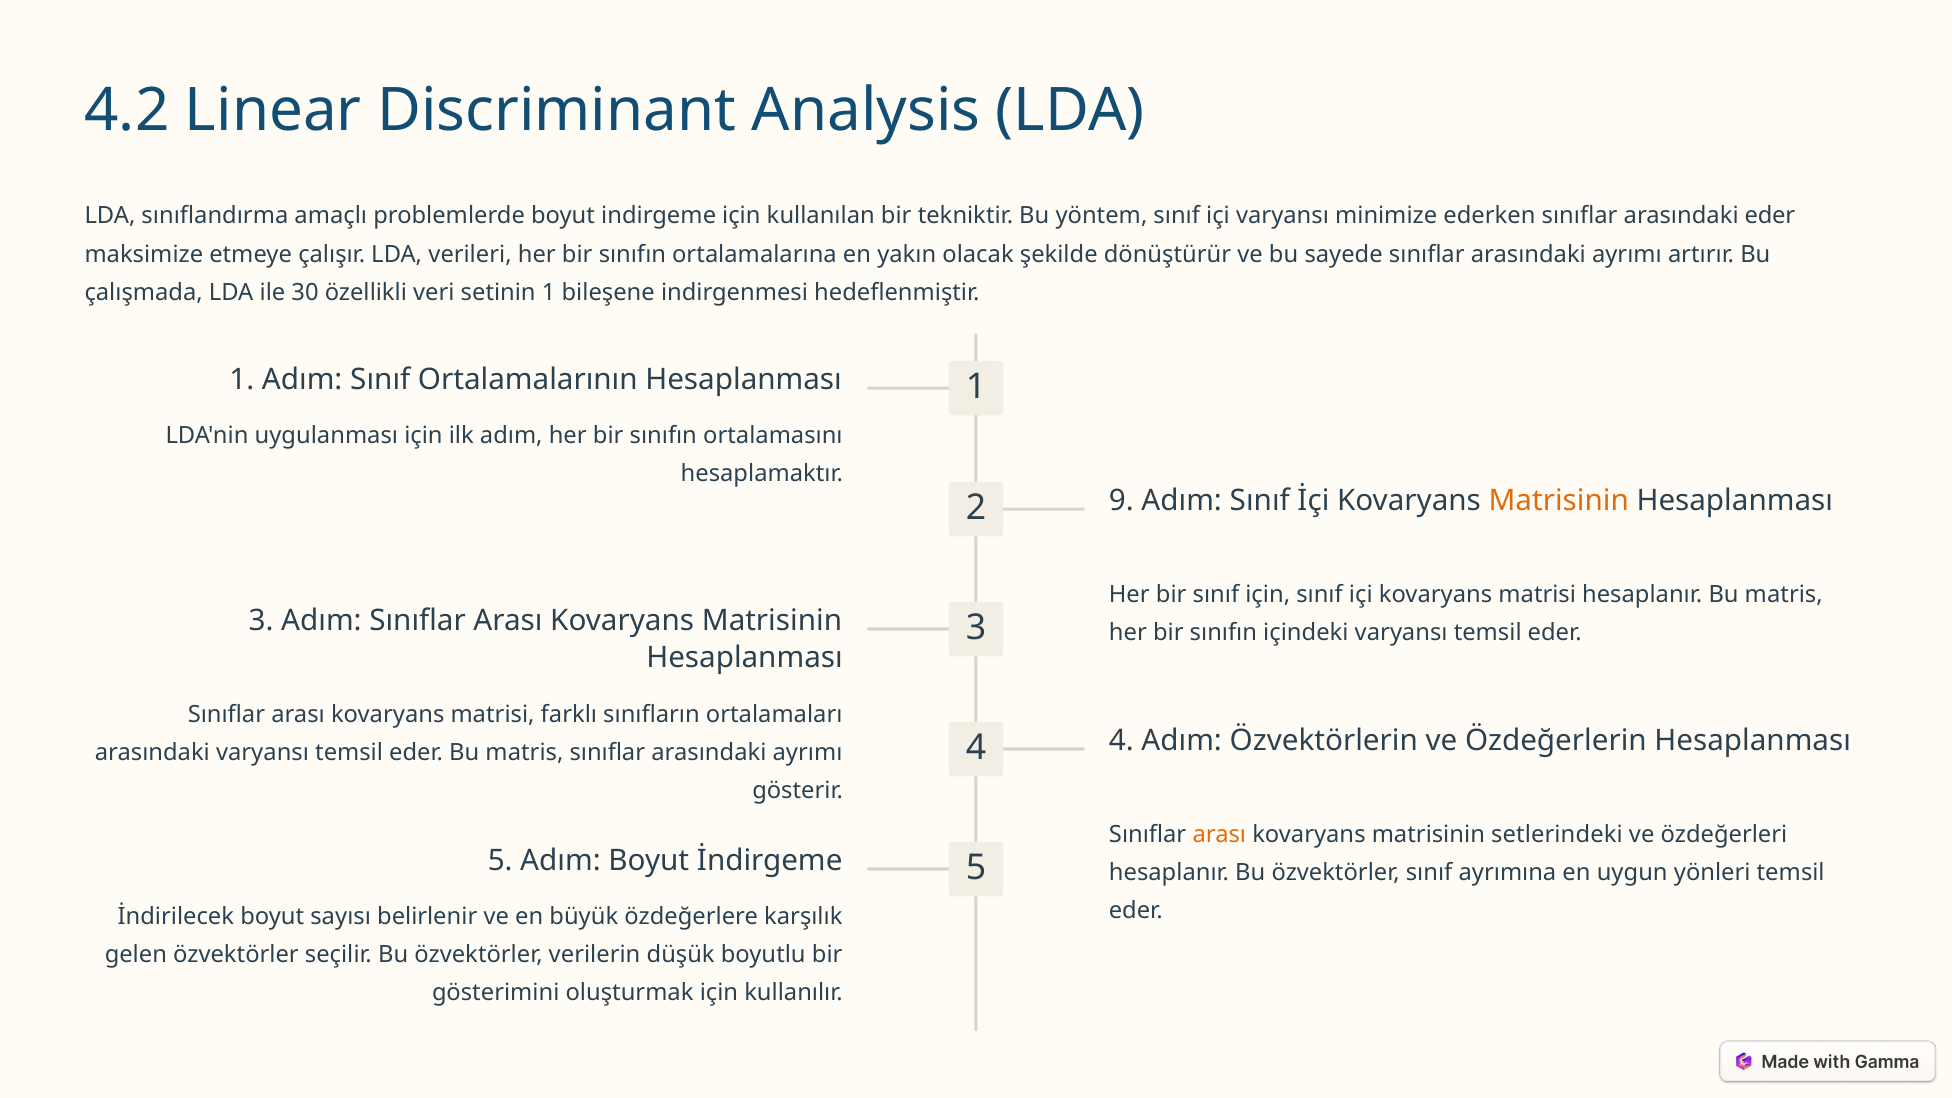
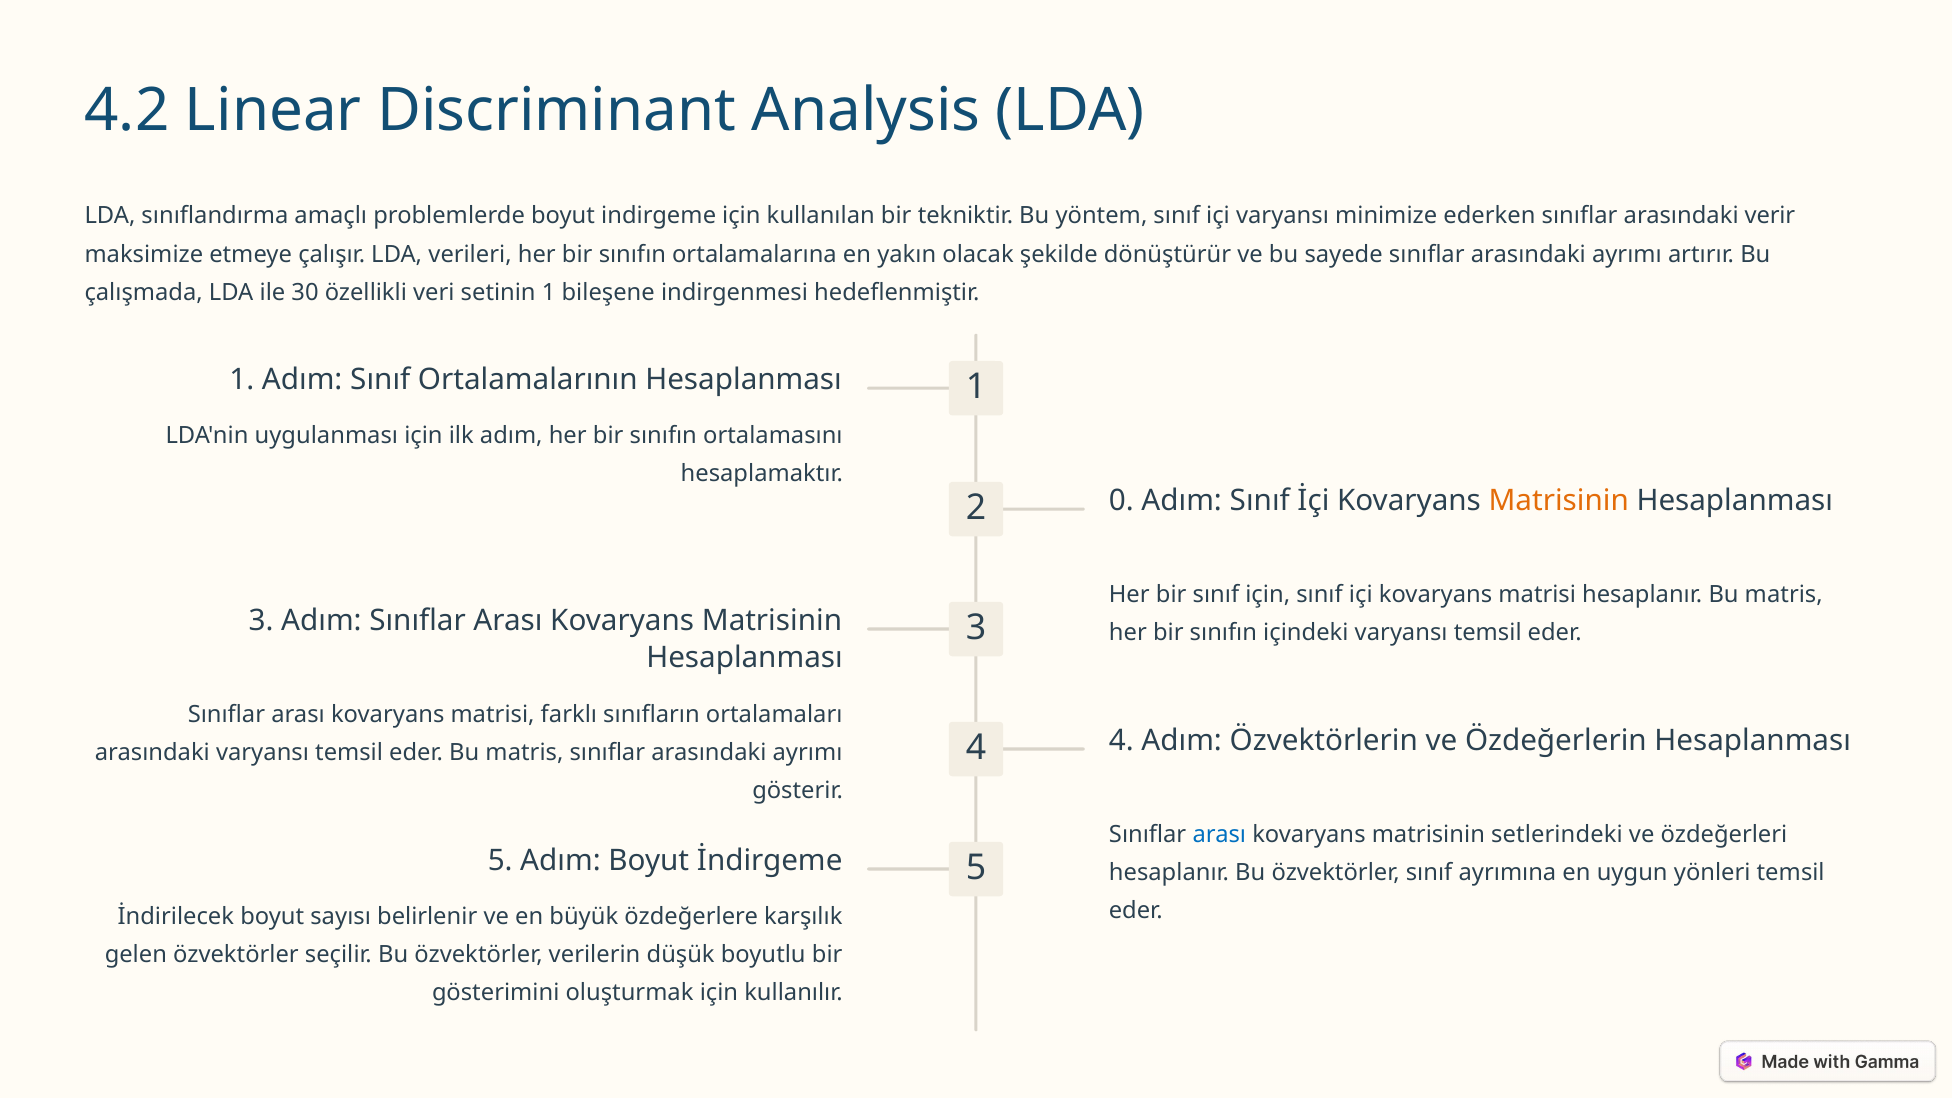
arasındaki eder: eder -> verir
9: 9 -> 0
arası at (1219, 834) colour: orange -> blue
